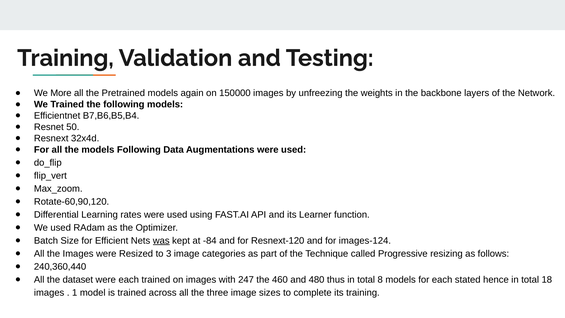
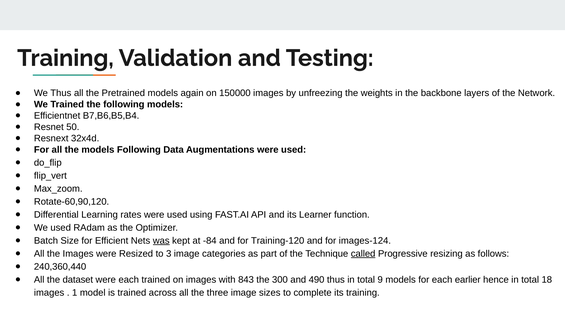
We More: More -> Thus
Resnext-120: Resnext-120 -> Training-120
called underline: none -> present
247: 247 -> 843
460: 460 -> 300
480: 480 -> 490
8: 8 -> 9
stated: stated -> earlier
